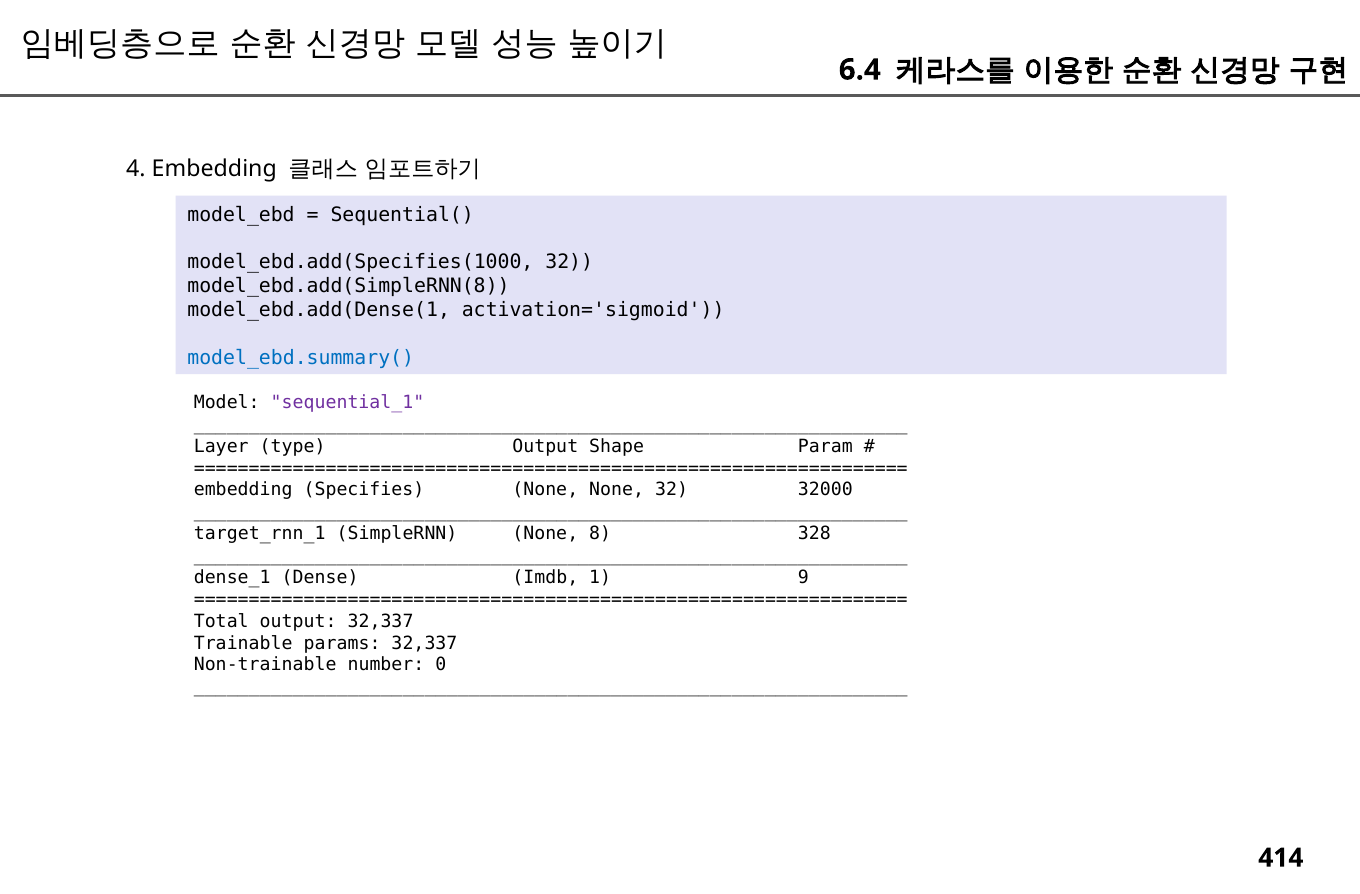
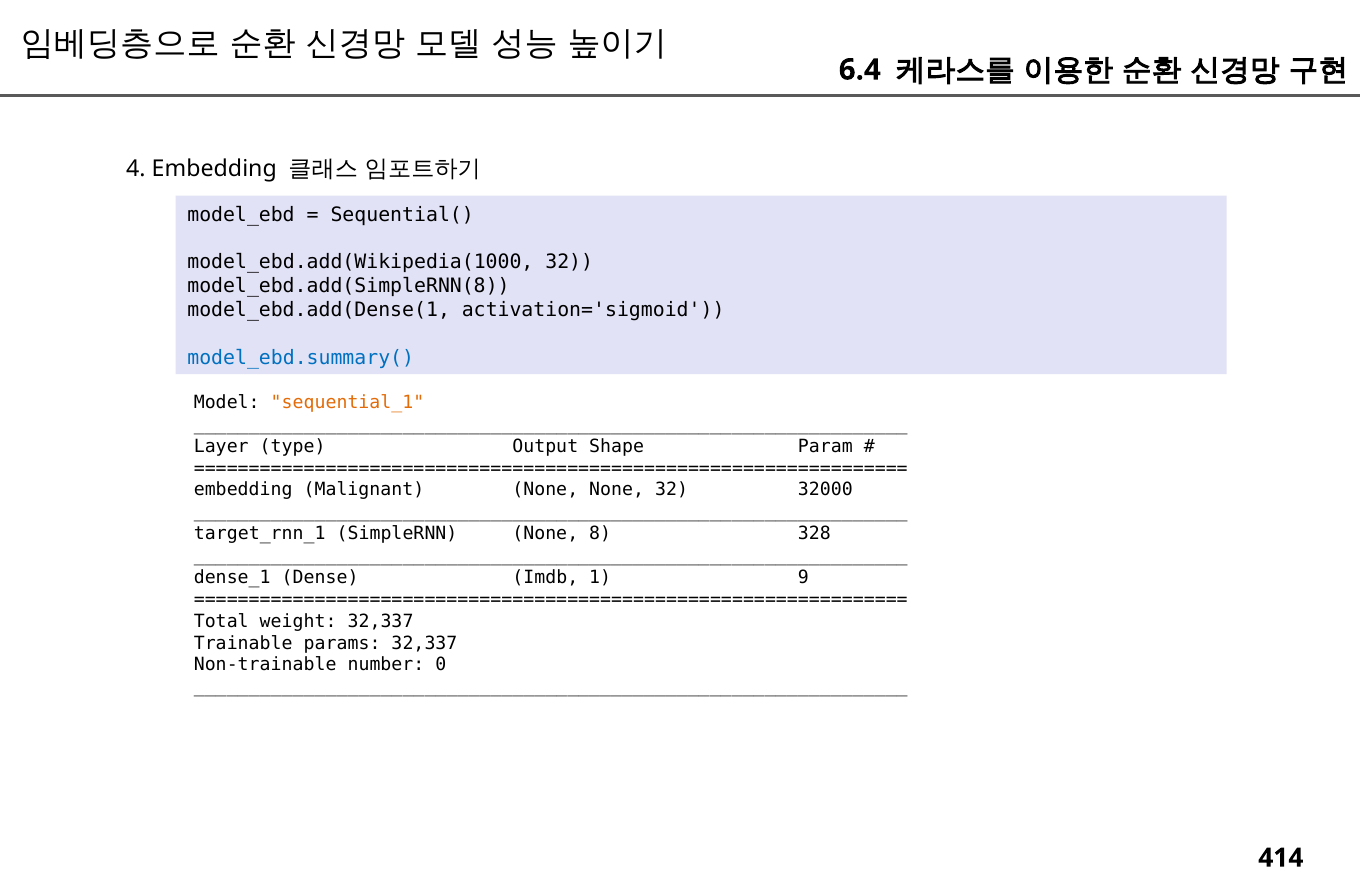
model_ebd.add(Specifies(1000: model_ebd.add(Specifies(1000 -> model_ebd.add(Wikipedia(1000
sequential_1 colour: purple -> orange
Specifies: Specifies -> Malignant
Total output: output -> weight
